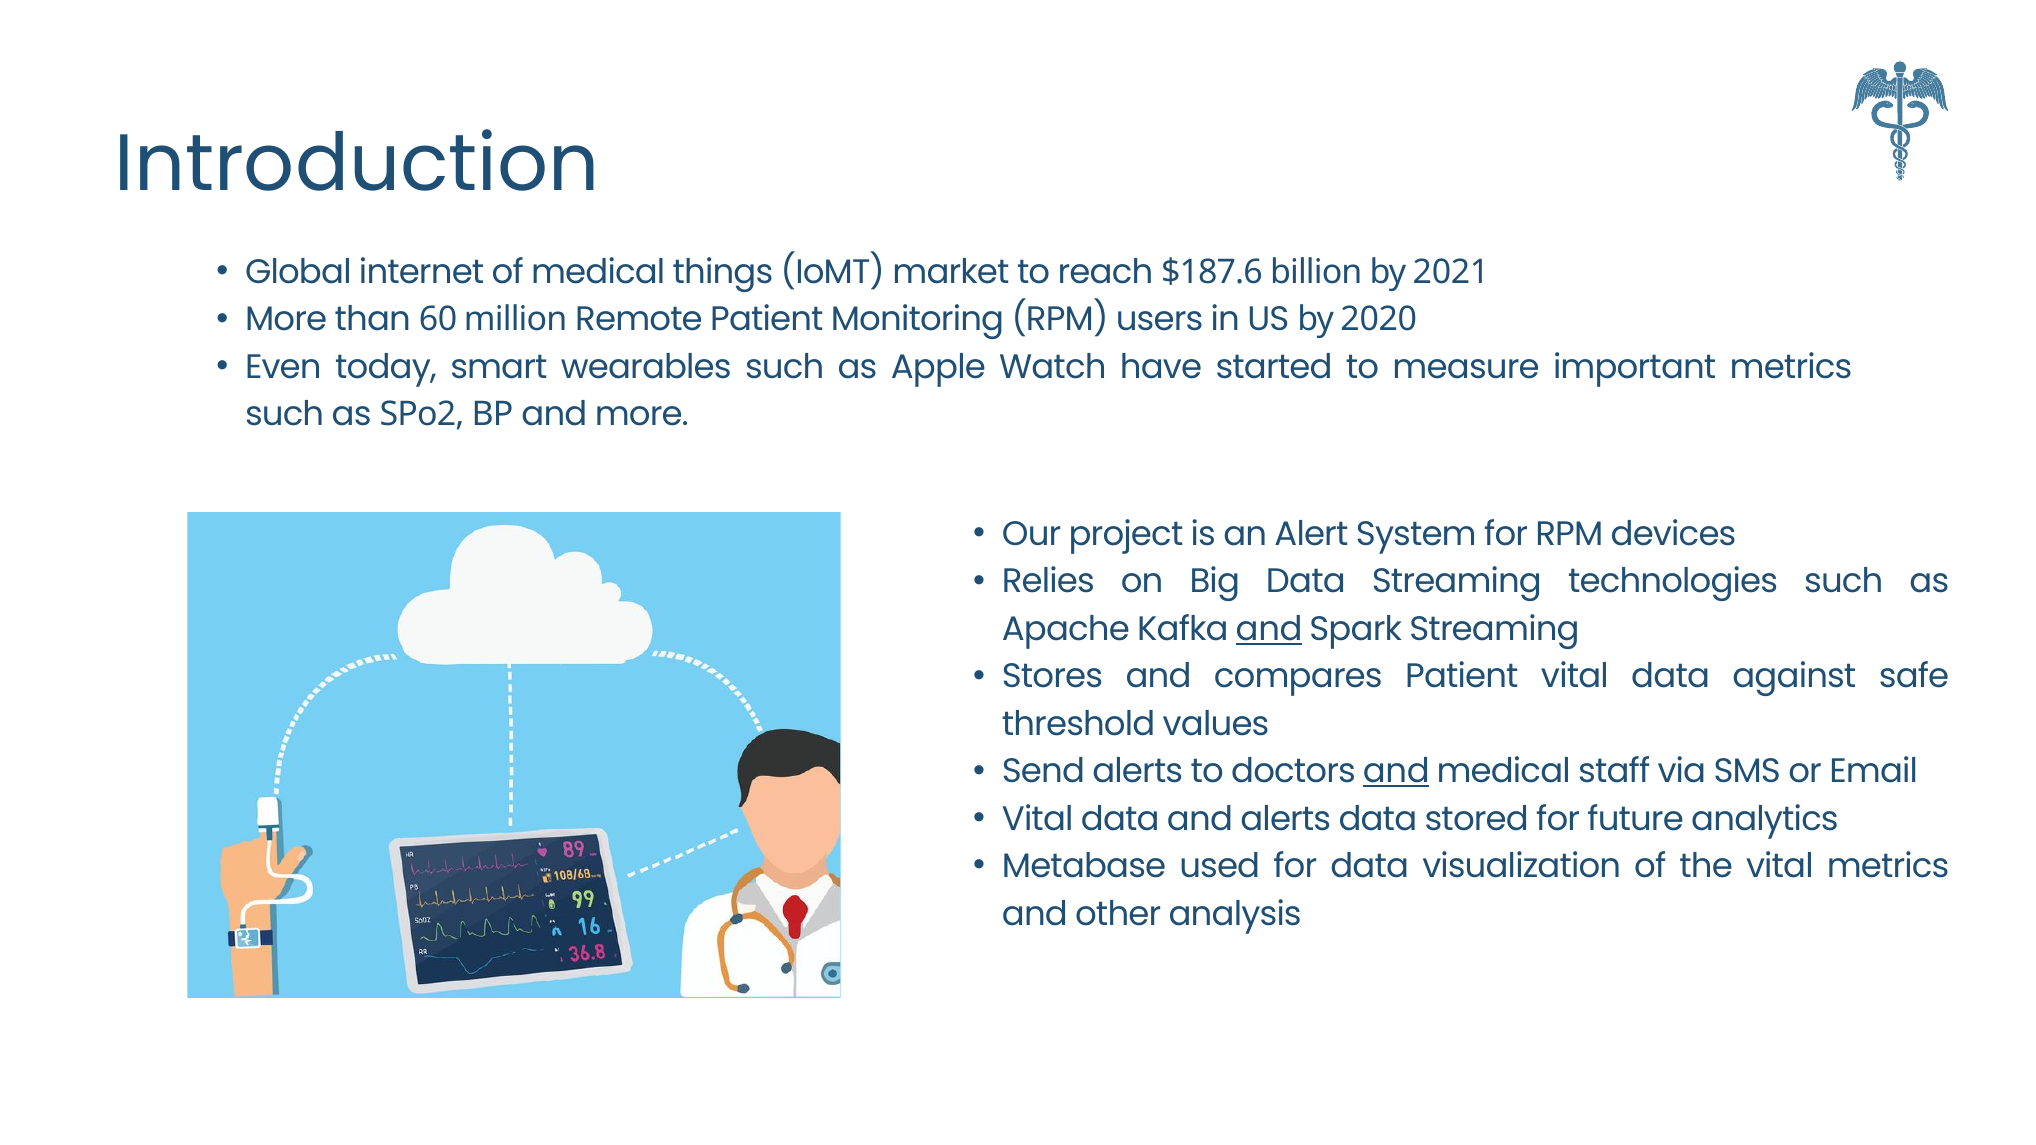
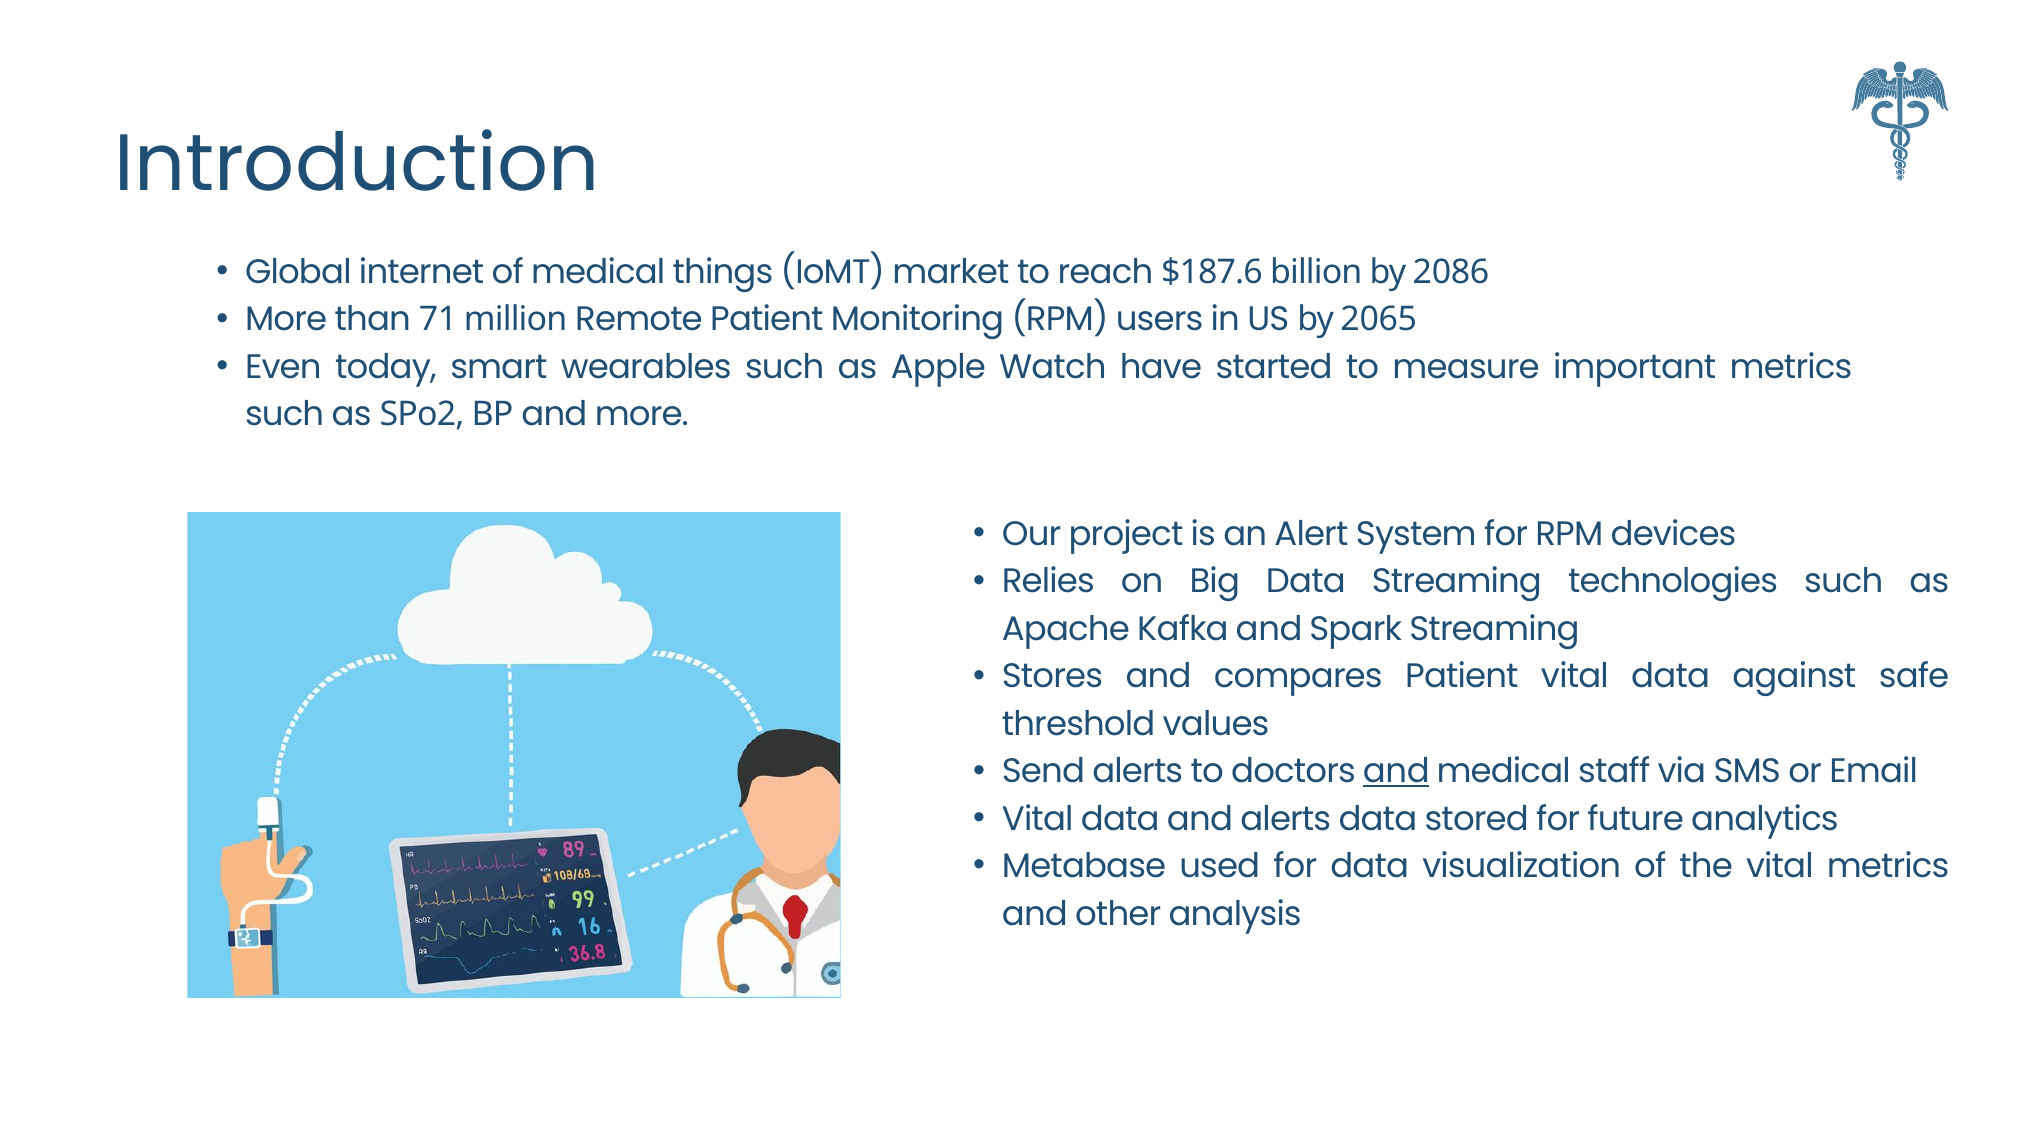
2021: 2021 -> 2086
60: 60 -> 71
2020: 2020 -> 2065
and at (1269, 629) underline: present -> none
